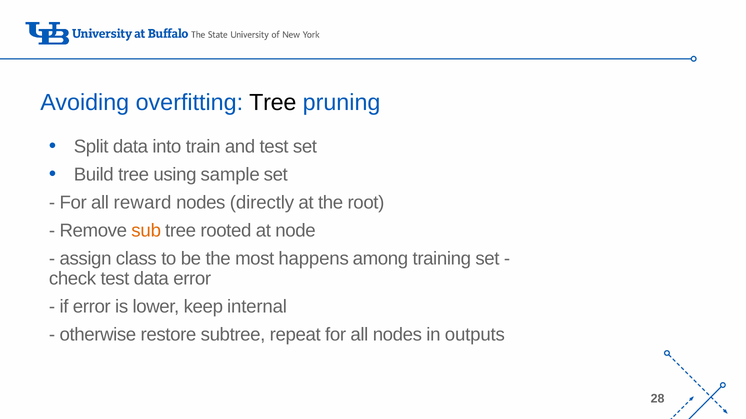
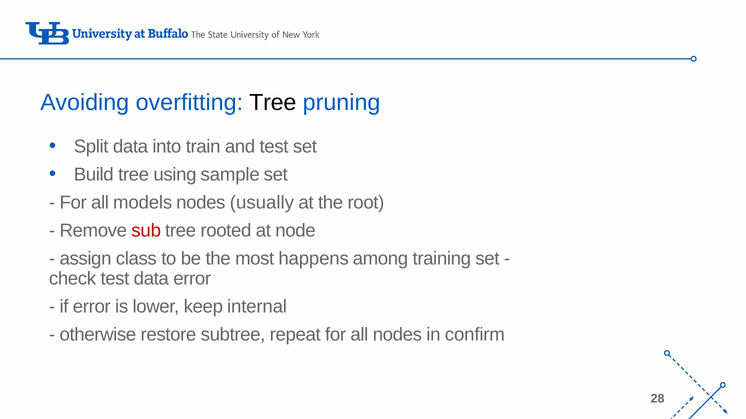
reward: reward -> models
directly: directly -> usually
sub colour: orange -> red
outputs: outputs -> confirm
